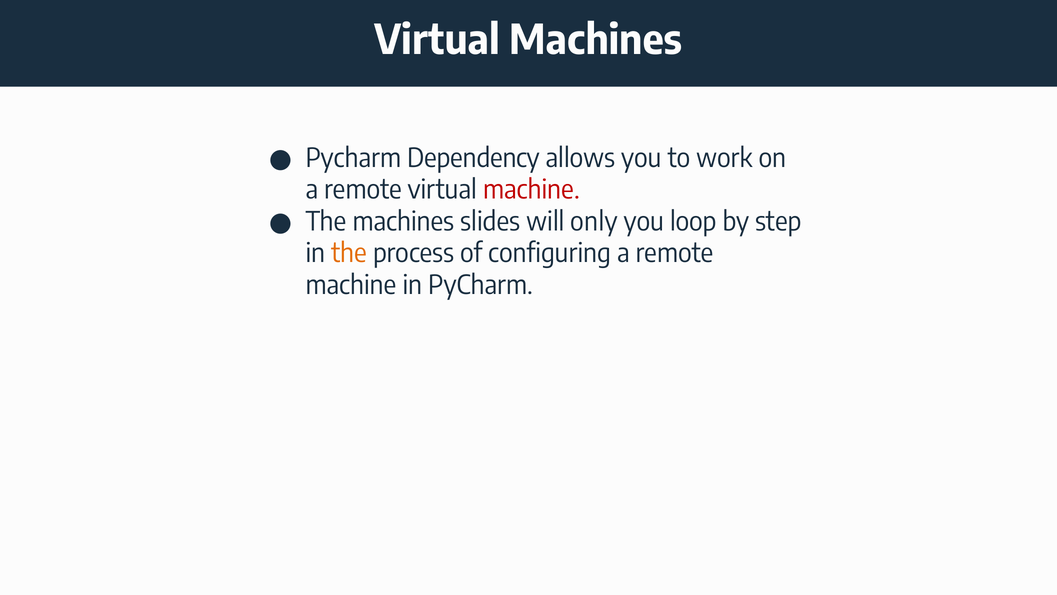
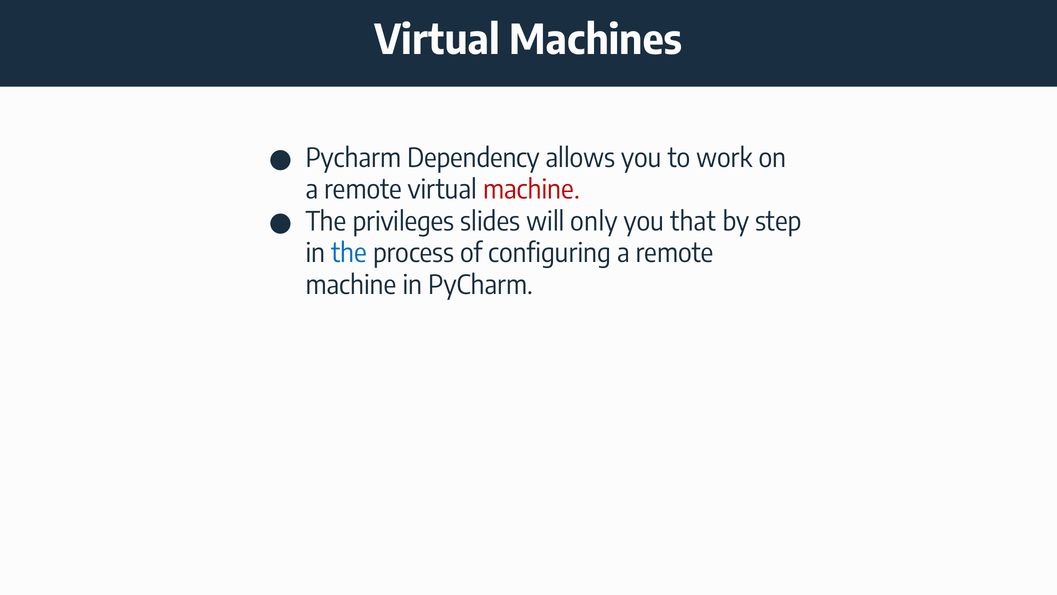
The machines: machines -> privileges
loop: loop -> that
the at (349, 253) colour: orange -> blue
